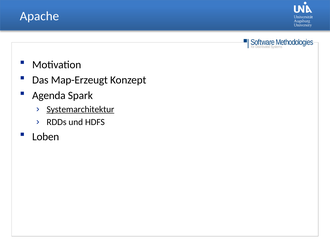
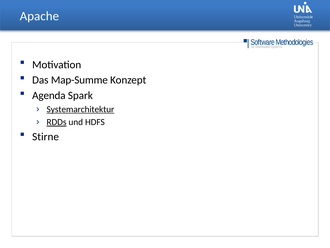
Map-Erzeugt: Map-Erzeugt -> Map-Summe
RDDs underline: none -> present
Loben: Loben -> Stirne
